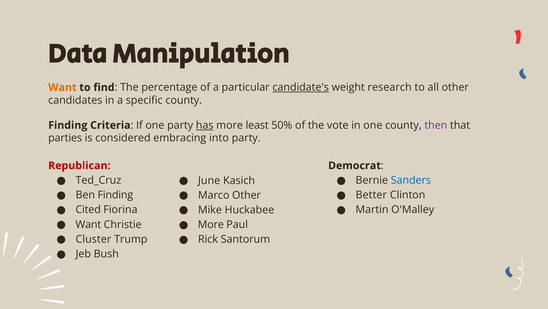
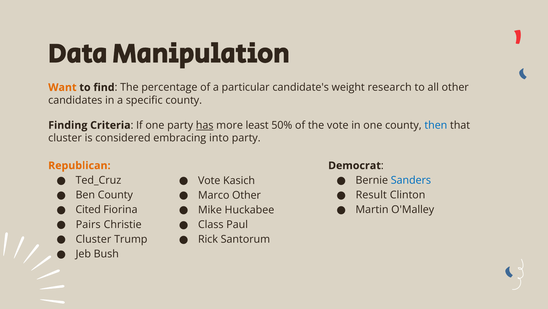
candidate's underline: present -> none
then colour: purple -> blue
parties at (65, 138): parties -> cluster
Republican colour: red -> orange
June at (209, 180): June -> Vote
Ben Finding: Finding -> County
Better: Better -> Result
Want at (88, 224): Want -> Pairs
More at (211, 224): More -> Class
